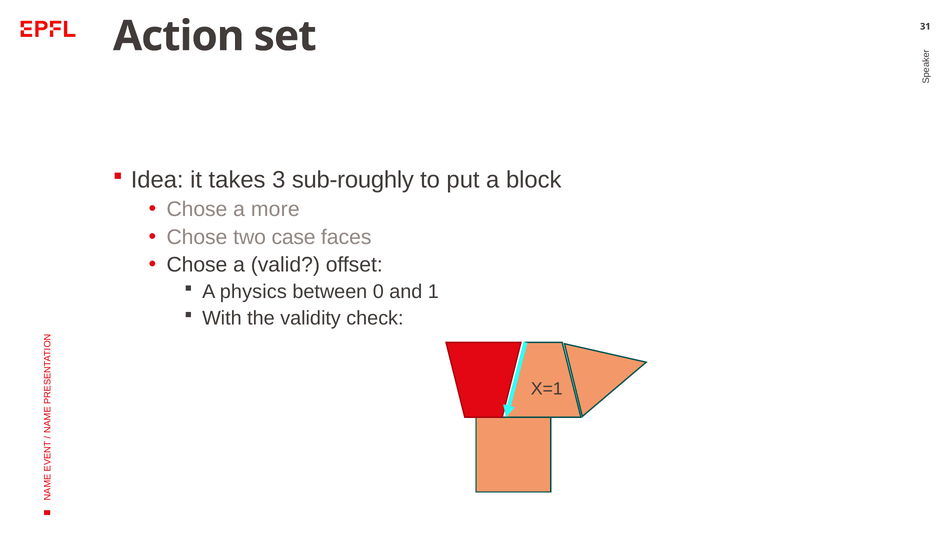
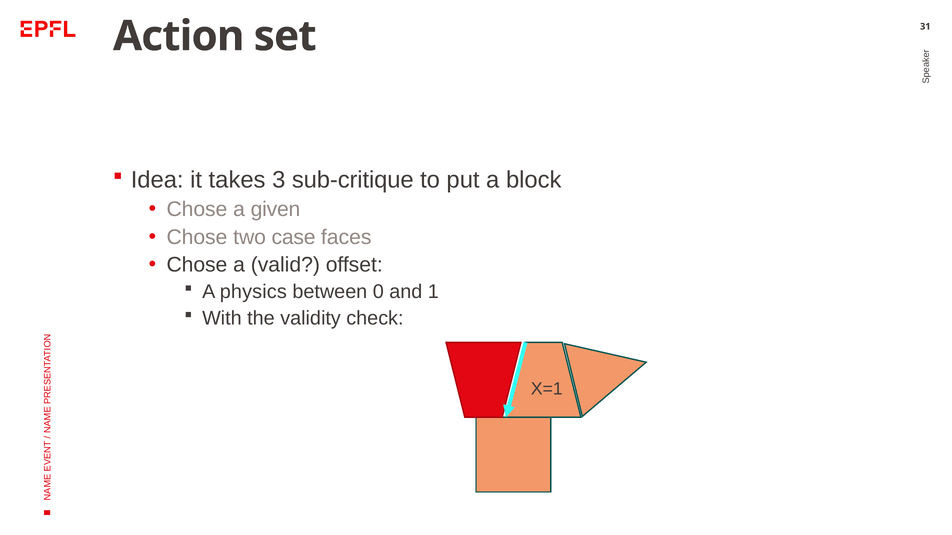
sub-roughly: sub-roughly -> sub-critique
more: more -> given
